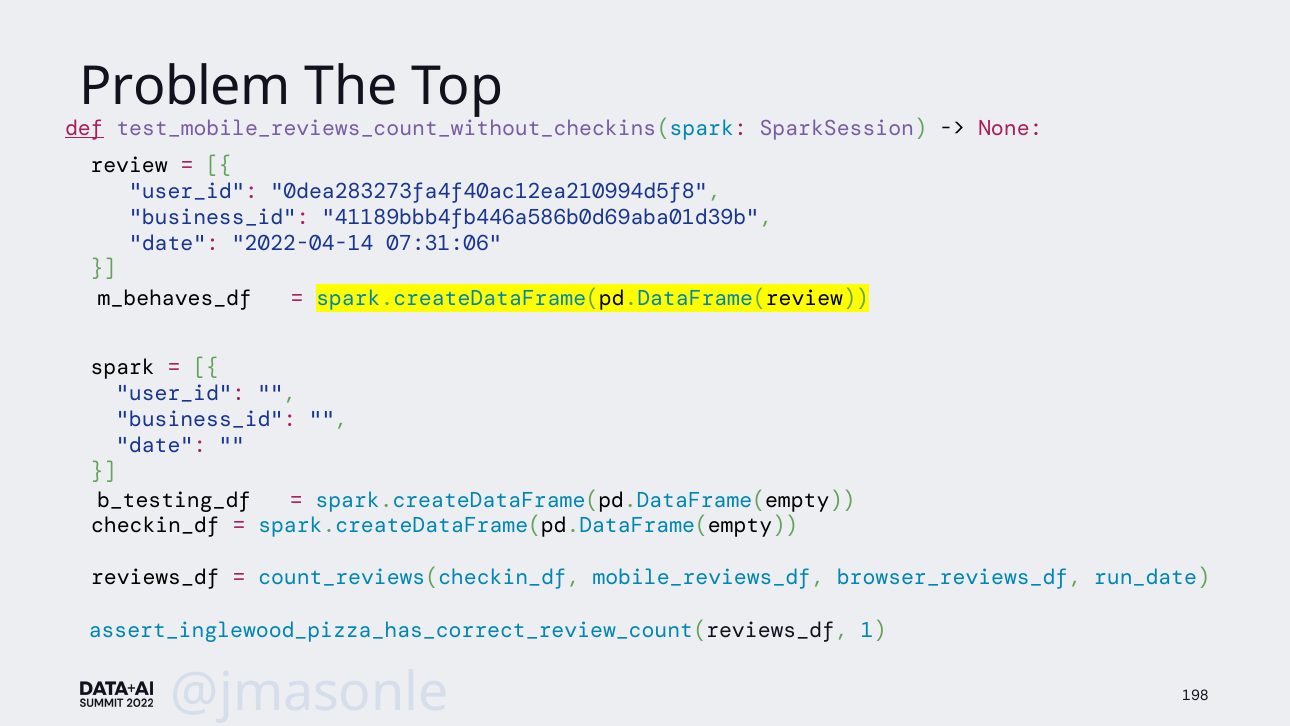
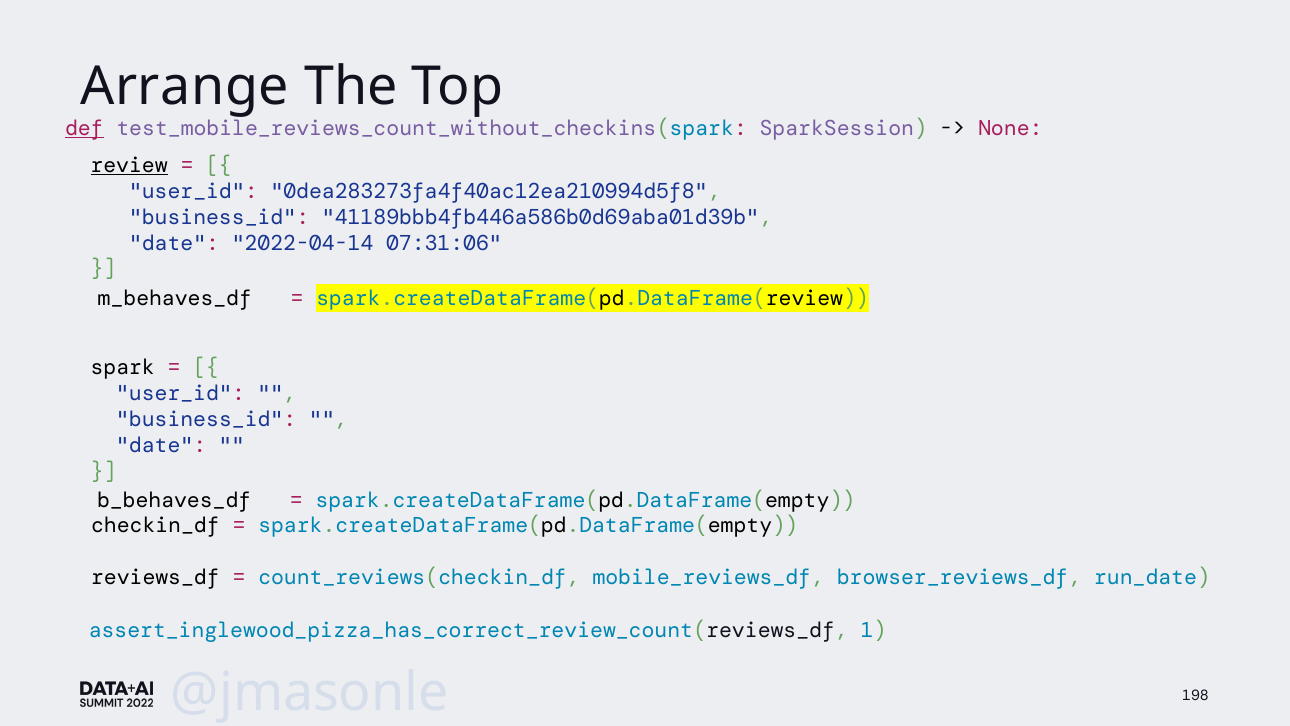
Problem: Problem -> Arrange
review underline: none -> present
b_testing_df: b_testing_df -> b_behaves_df
